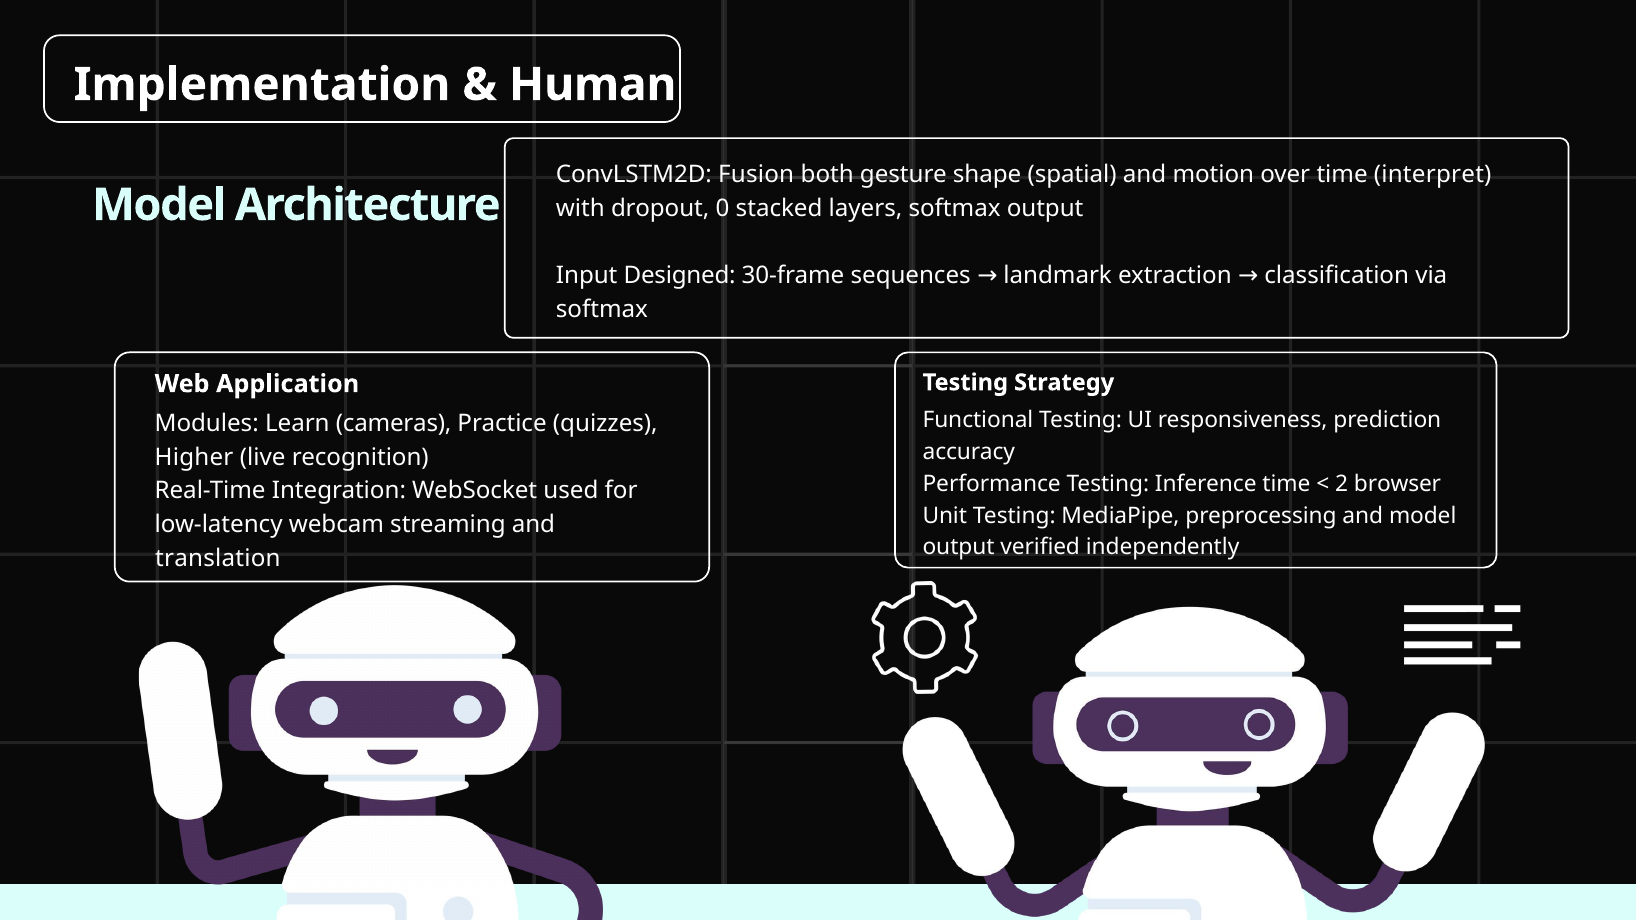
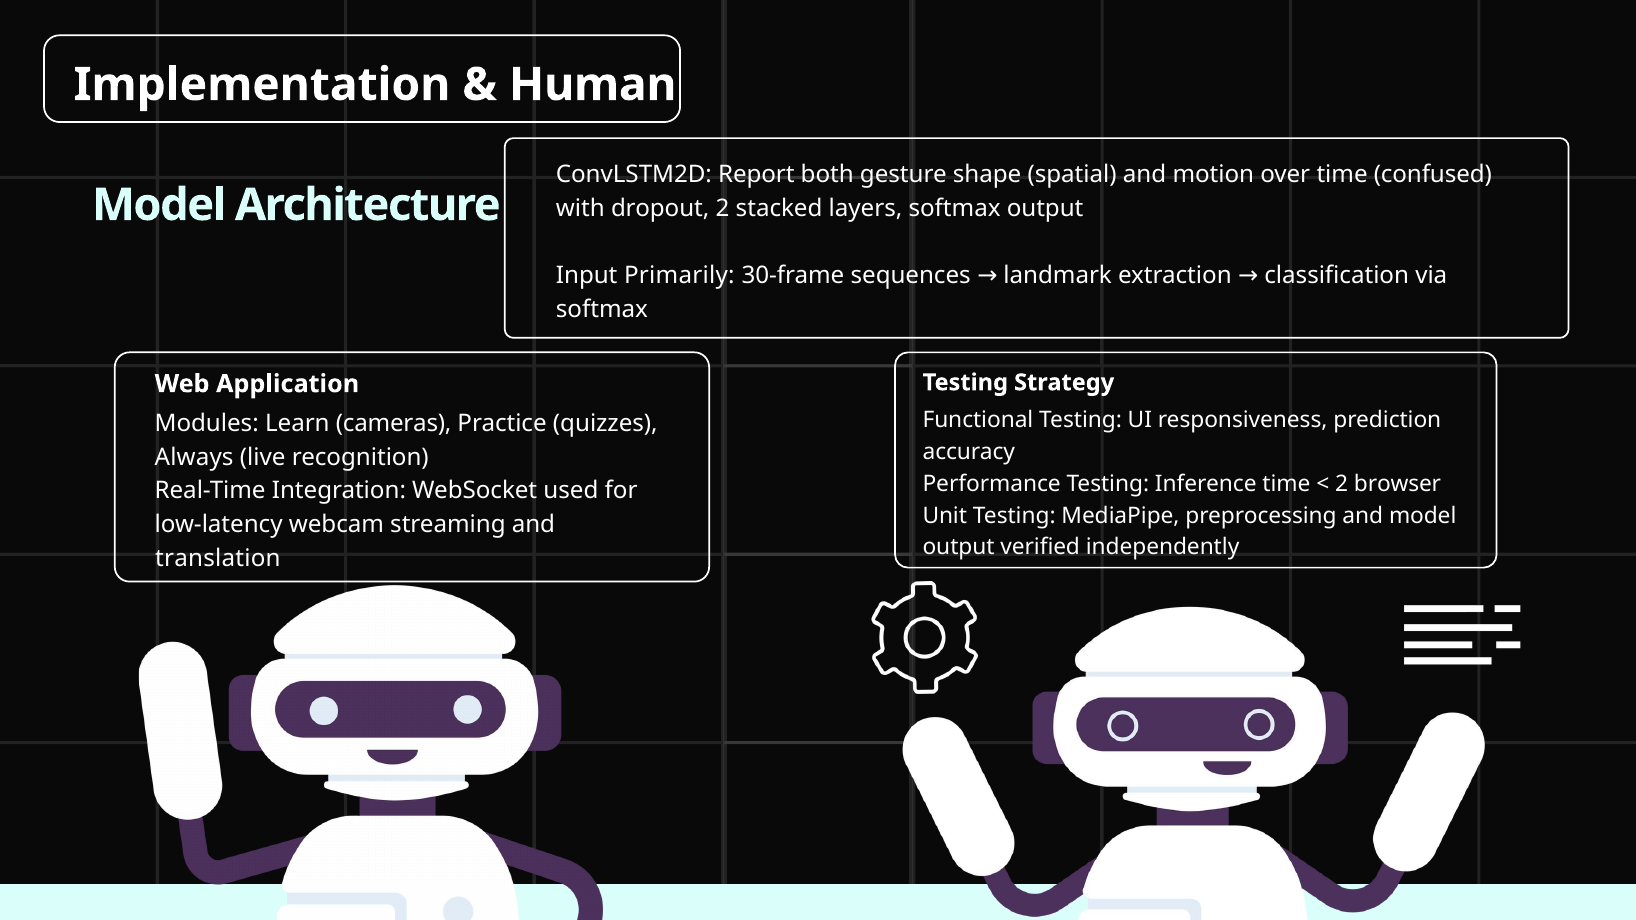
Fusion: Fusion -> Report
interpret: interpret -> confused
dropout 0: 0 -> 2
Designed: Designed -> Primarily
Higher: Higher -> Always
